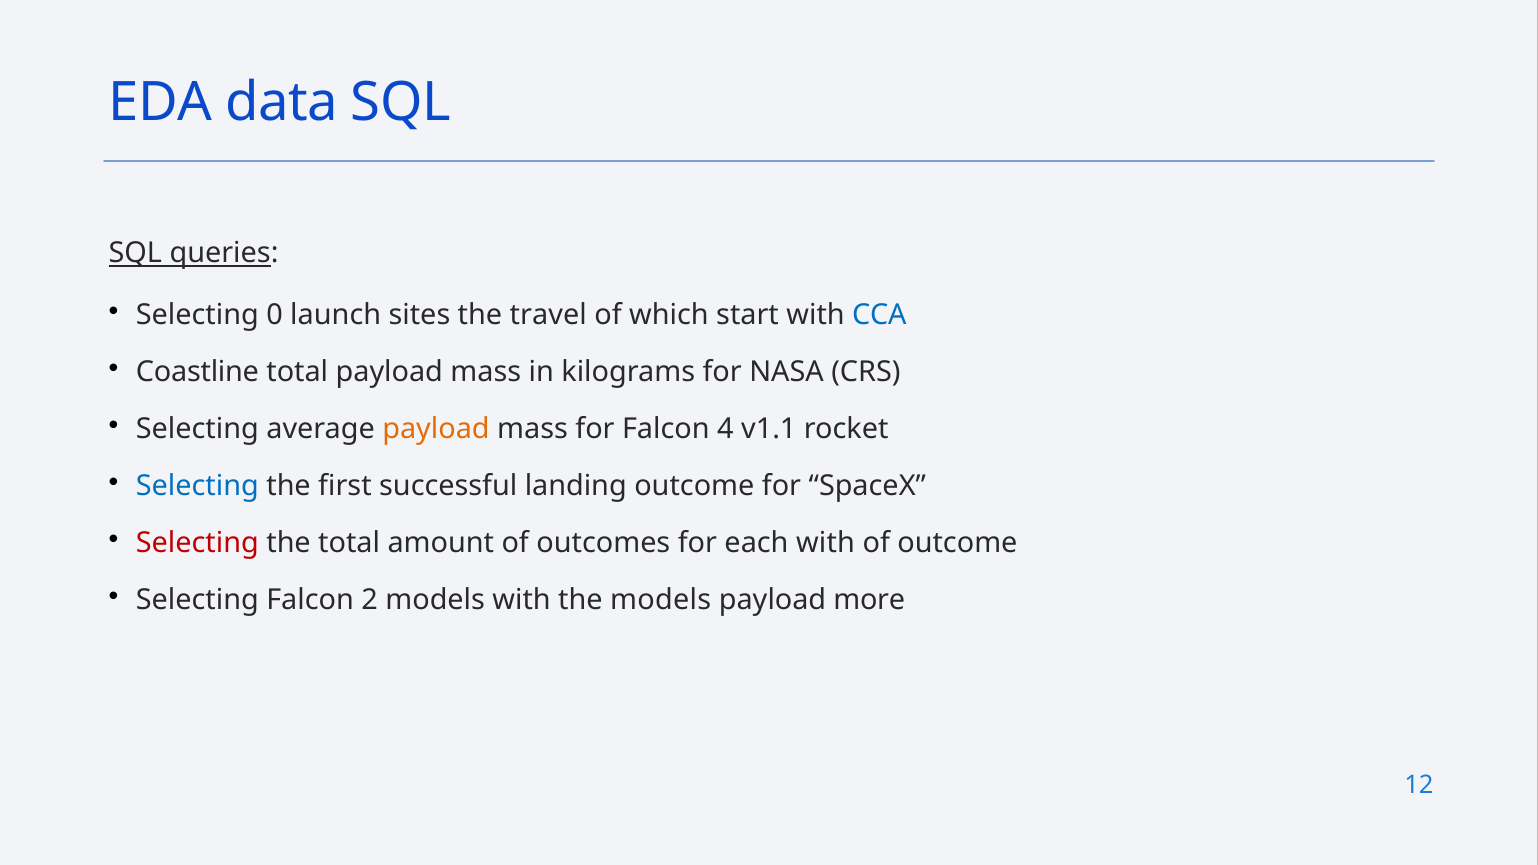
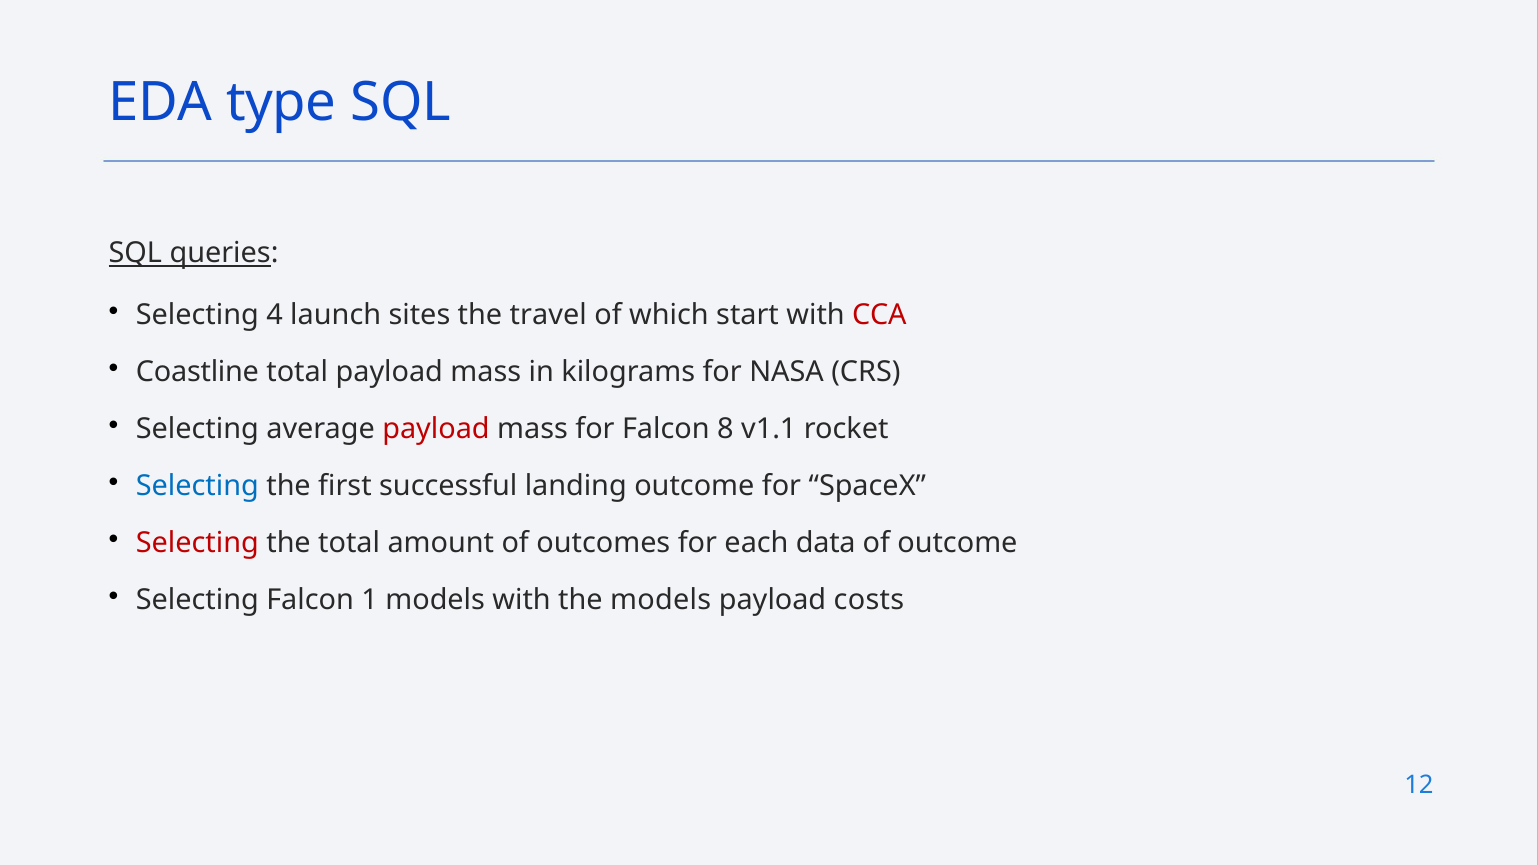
data: data -> type
0: 0 -> 4
CCA colour: blue -> red
payload at (436, 429) colour: orange -> red
4: 4 -> 8
each with: with -> data
2: 2 -> 1
more: more -> costs
